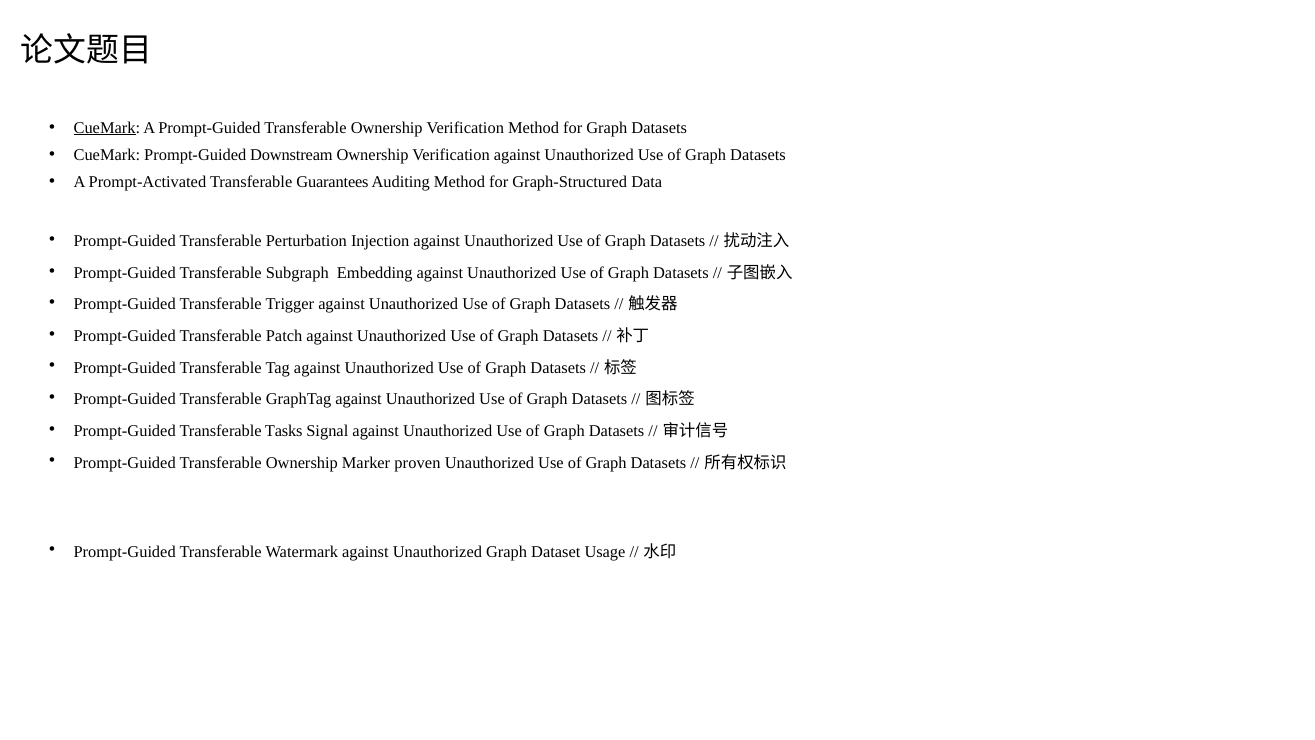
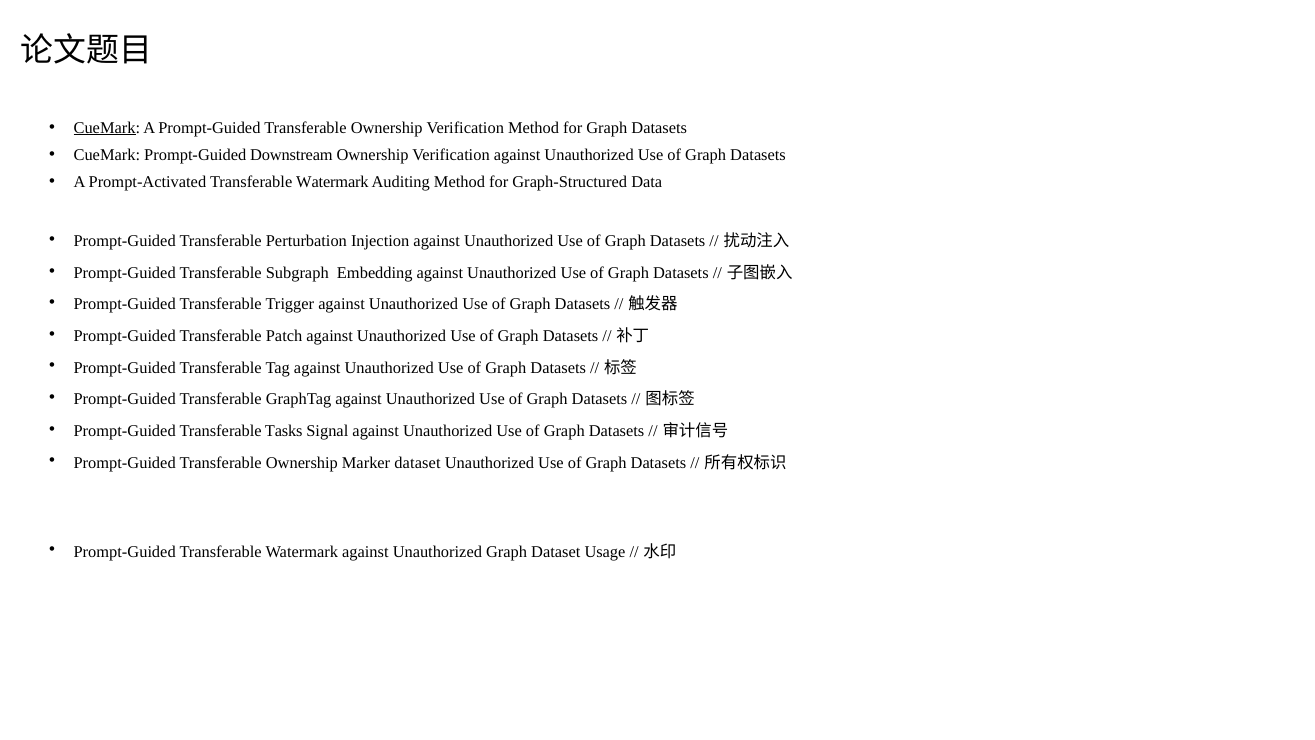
Prompt-Activated Transferable Guarantees: Guarantees -> Watermark
Marker proven: proven -> dataset
